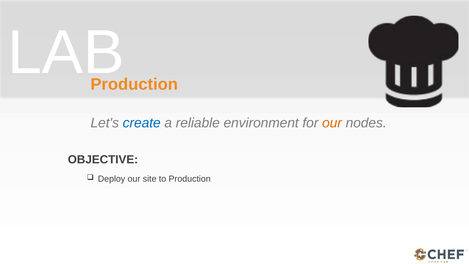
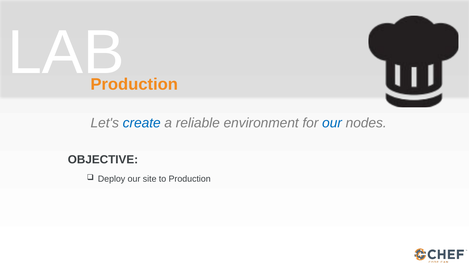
our at (332, 123) colour: orange -> blue
